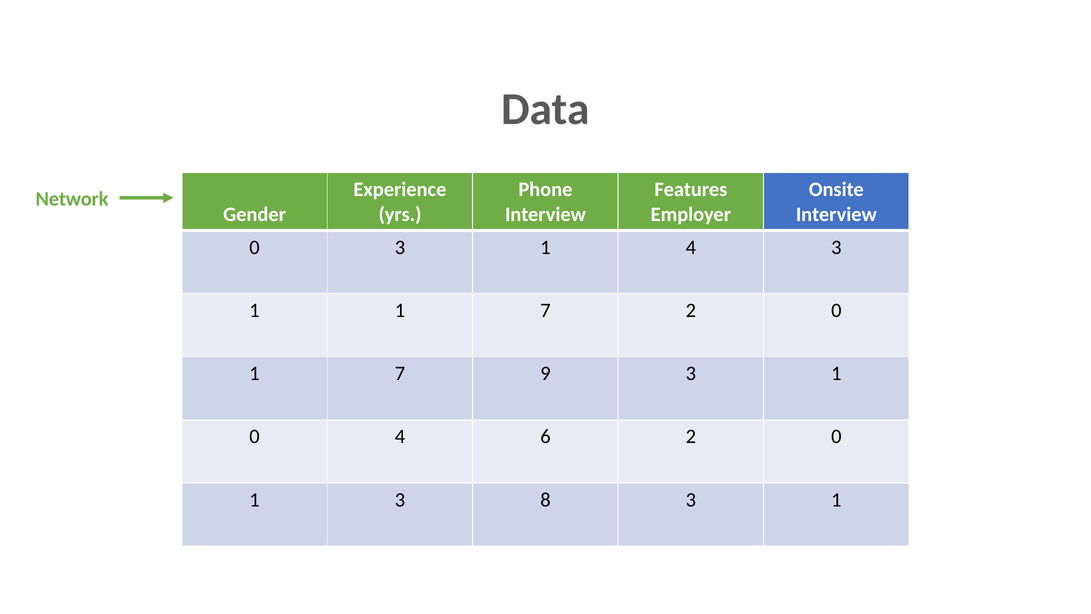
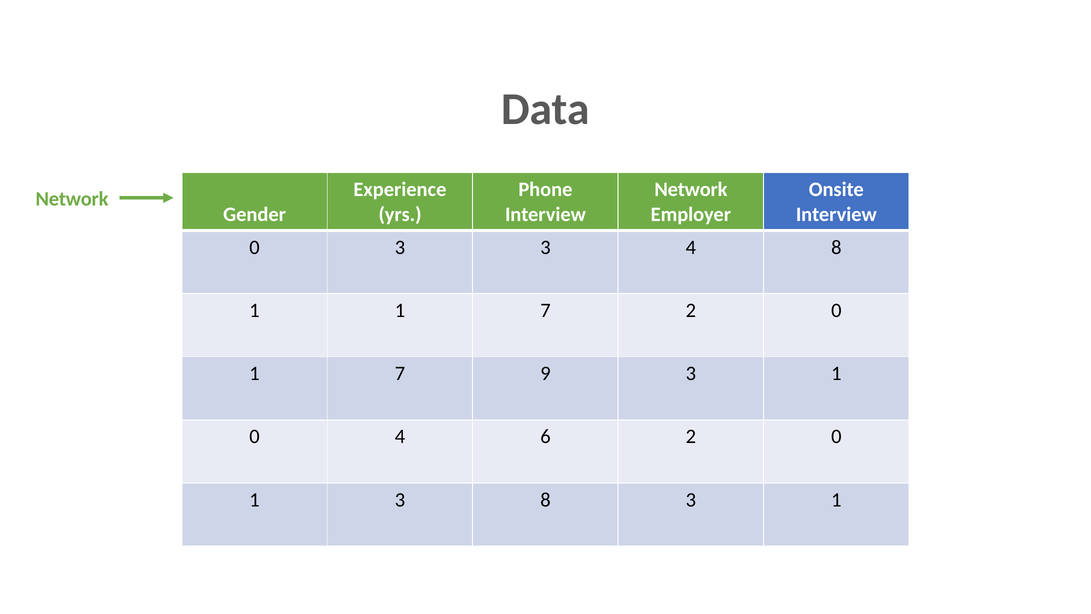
Features at (691, 189): Features -> Network
0 3 1: 1 -> 3
4 3: 3 -> 8
